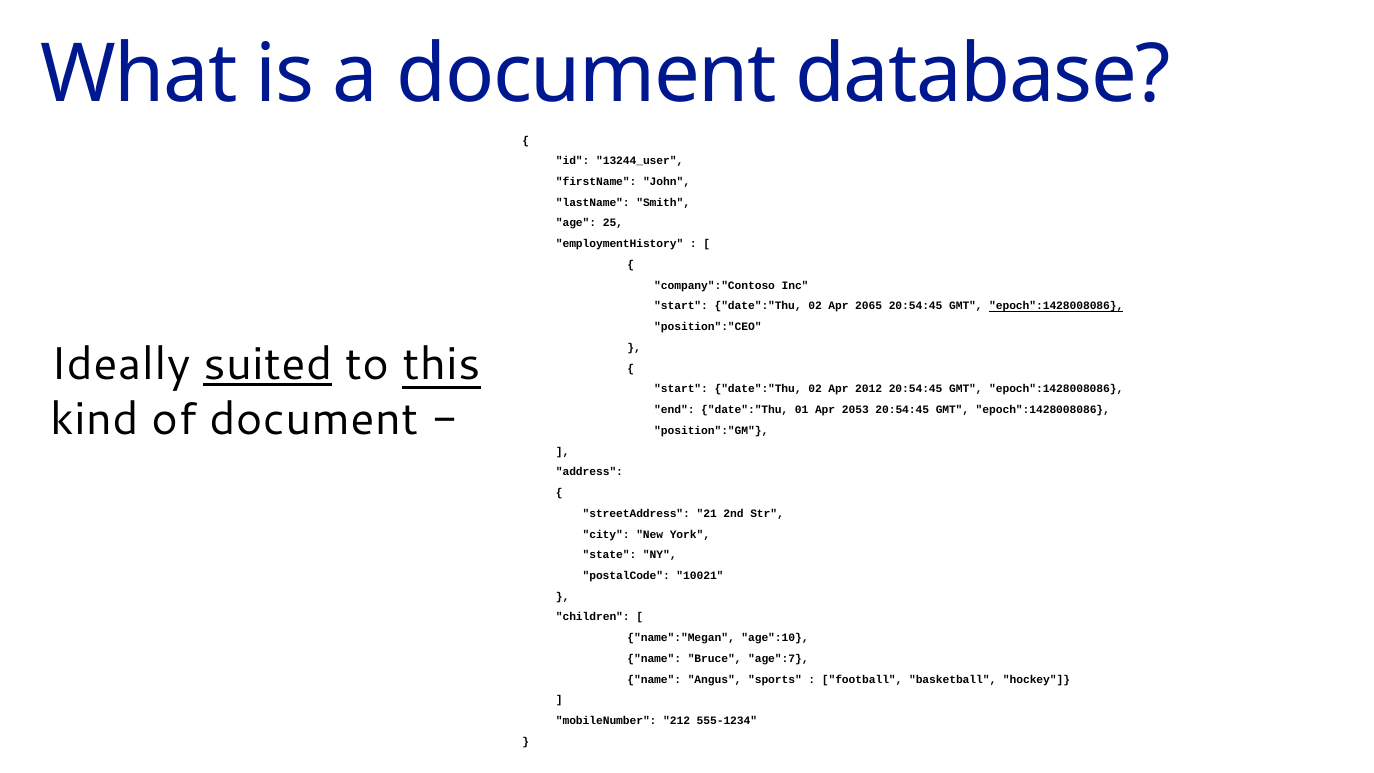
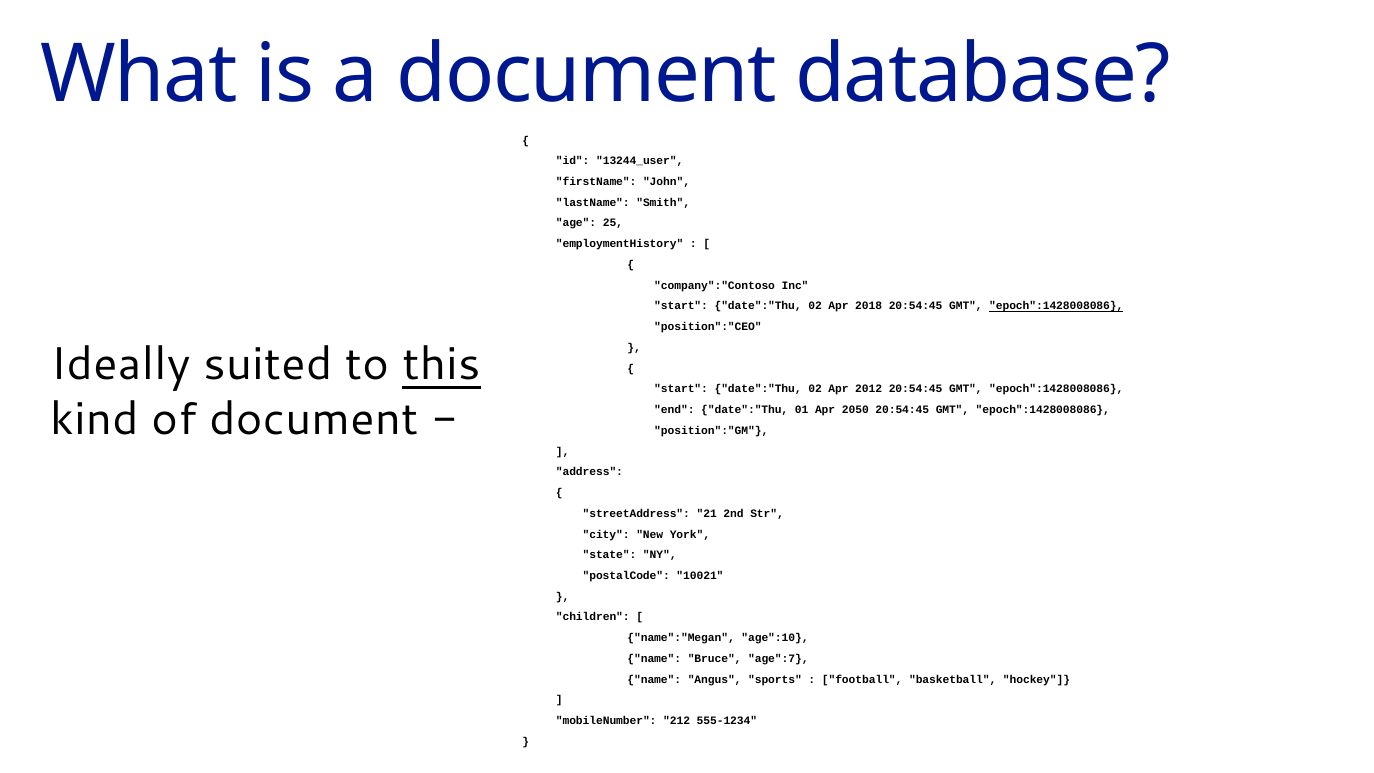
2065: 2065 -> 2018
suited underline: present -> none
2053: 2053 -> 2050
